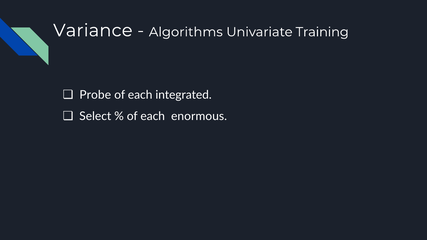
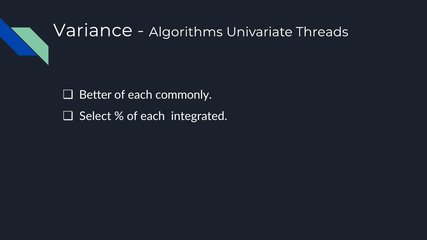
Training: Training -> Threads
Probe: Probe -> Better
integrated: integrated -> commonly
enormous: enormous -> integrated
